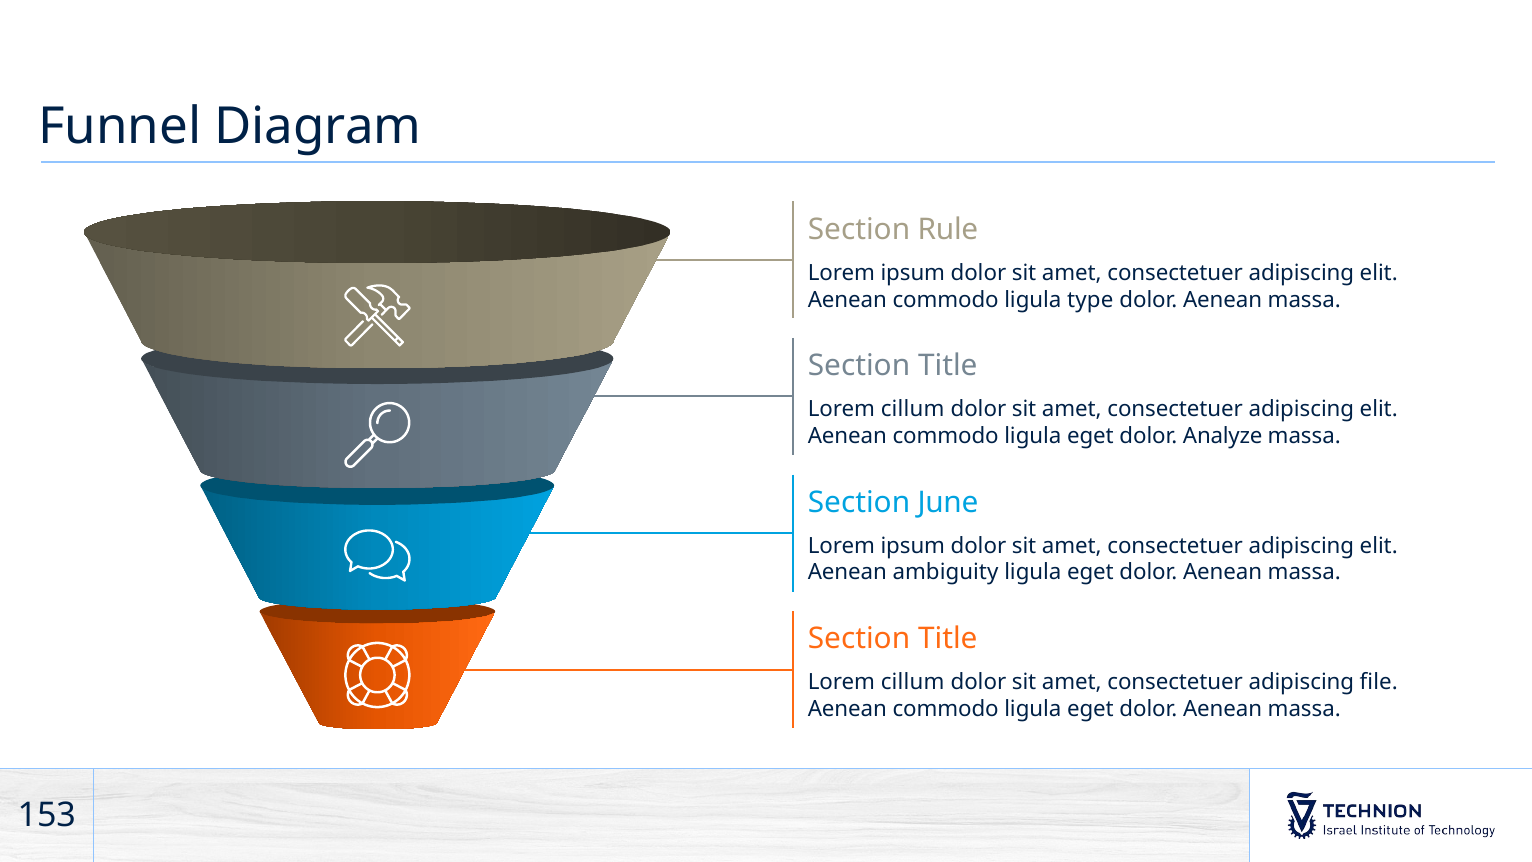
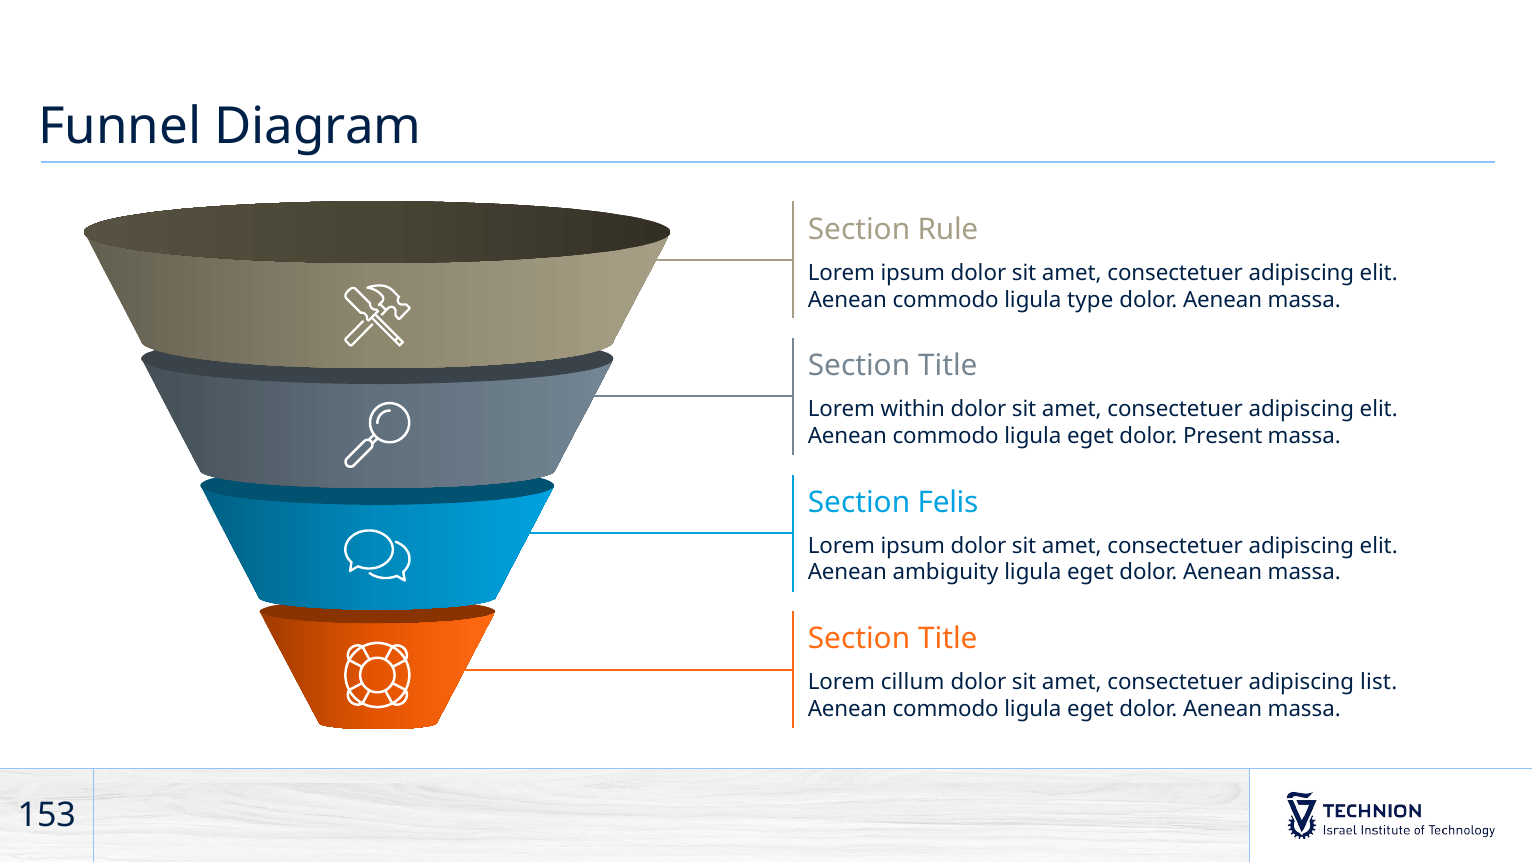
cillum at (913, 409): cillum -> within
Analyze: Analyze -> Present
June: June -> Felis
file: file -> list
